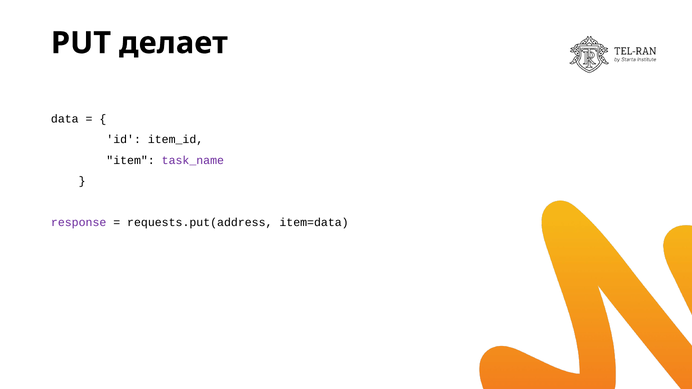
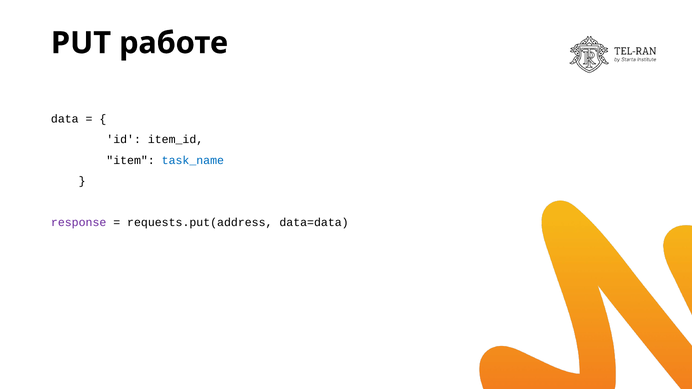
делает: делает -> работе
task_name colour: purple -> blue
item=data: item=data -> data=data
